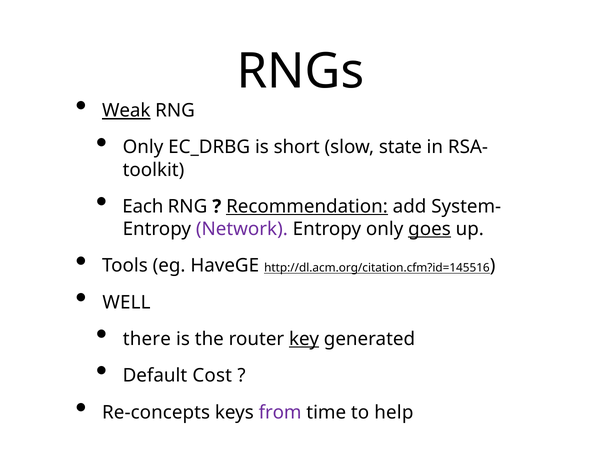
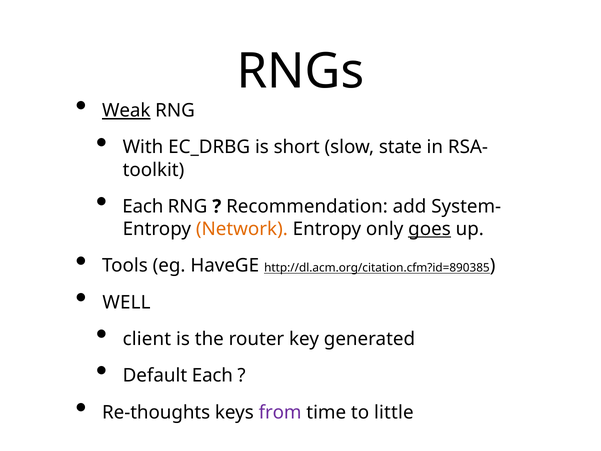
Only at (143, 147): Only -> With
Recommendation underline: present -> none
Network colour: purple -> orange
http://dl.acm.org/citation.cfm?id=145516: http://dl.acm.org/citation.cfm?id=145516 -> http://dl.acm.org/citation.cfm?id=890385
there: there -> client
key underline: present -> none
Default Cost: Cost -> Each
Re-concepts: Re-concepts -> Re-thoughts
help: help -> little
